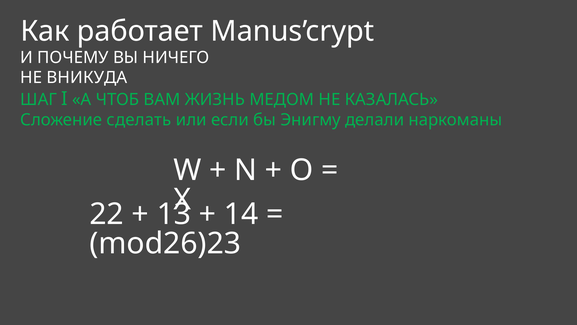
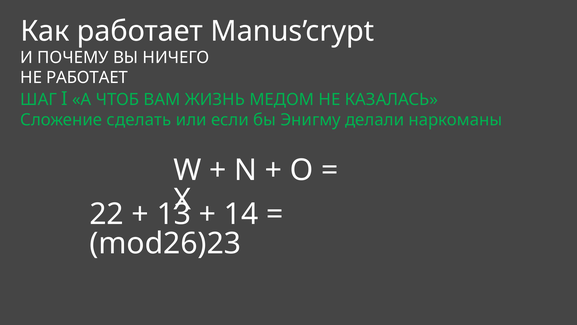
НЕ ВНИКУДА: ВНИКУДА -> РАБОТАЕТ
